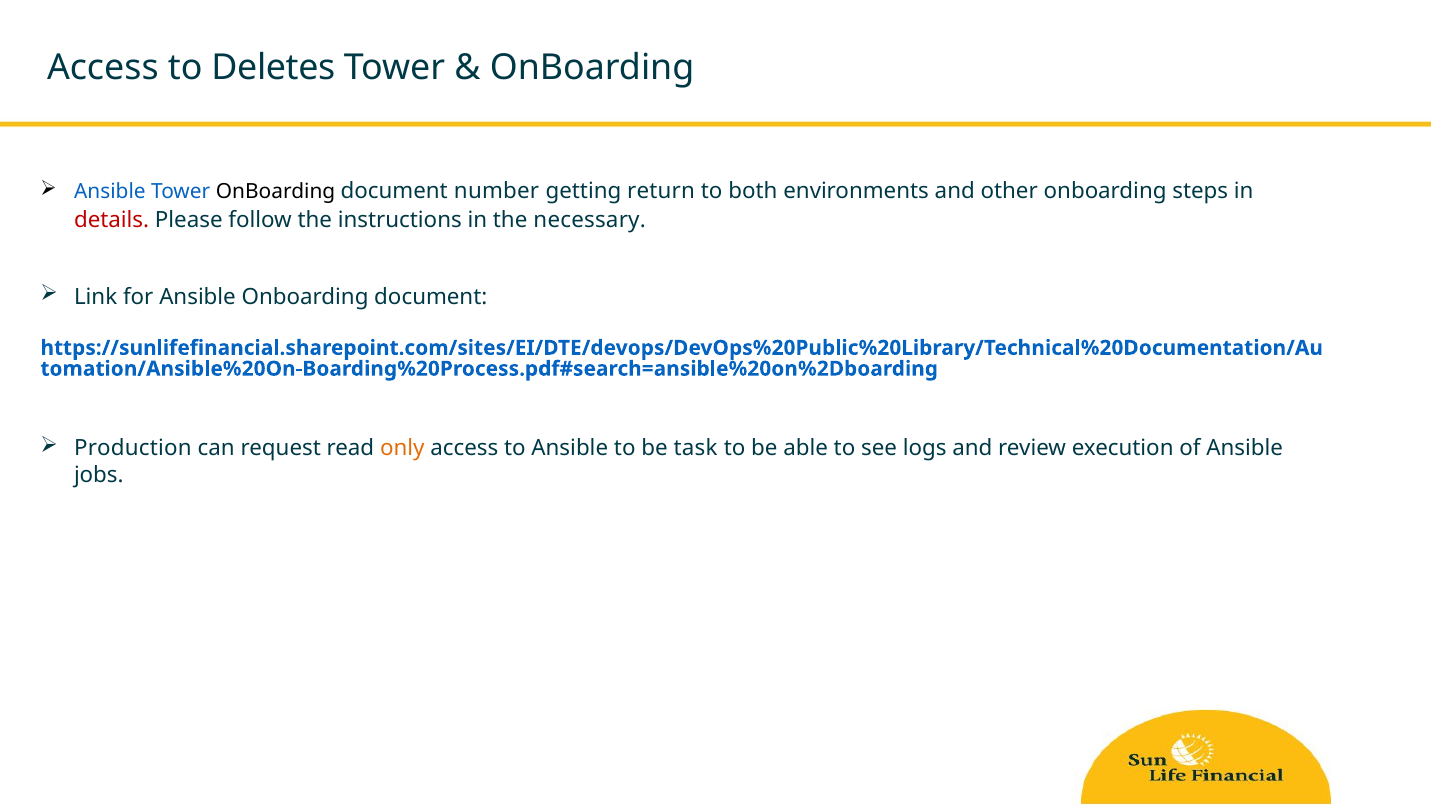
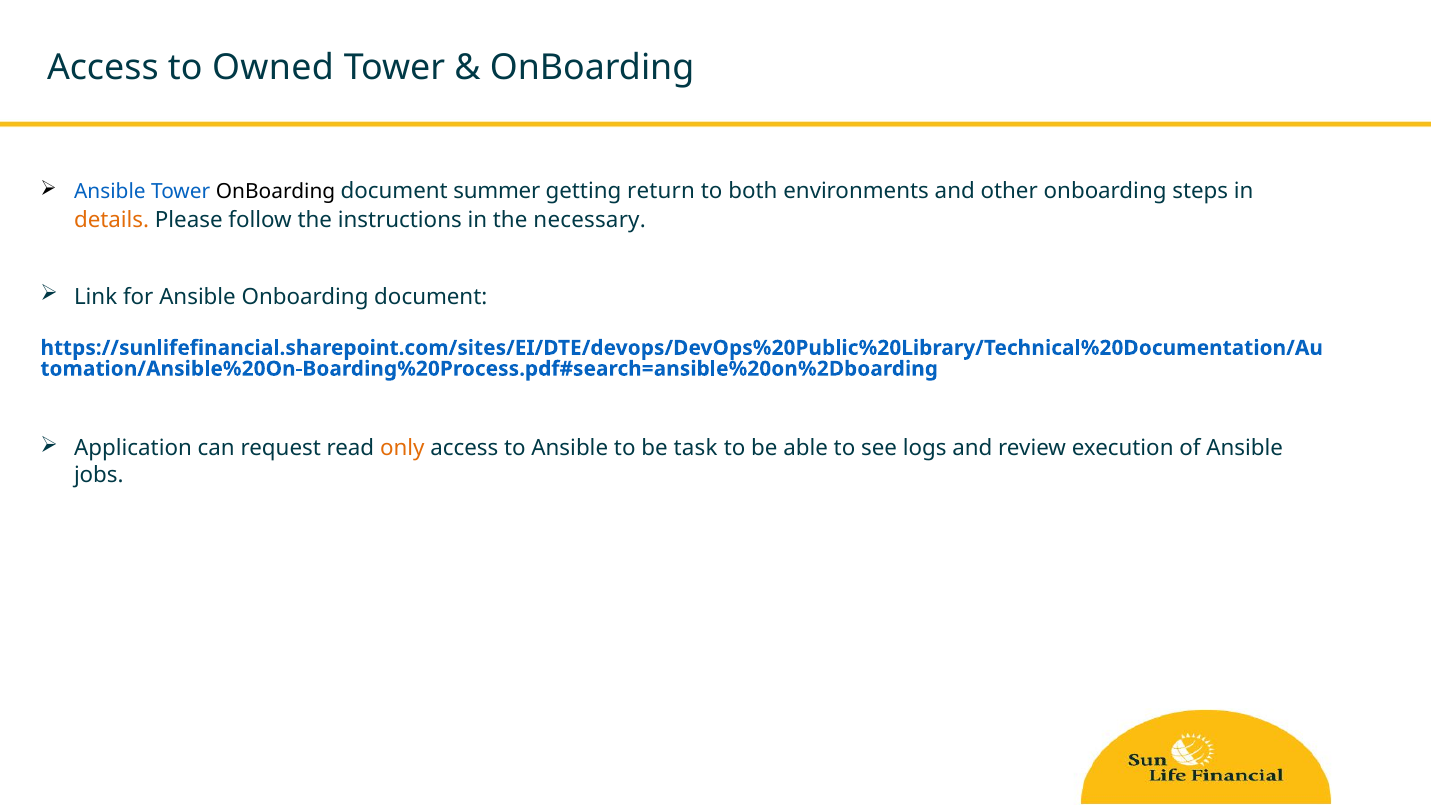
Deletes: Deletes -> Owned
number: number -> summer
details colour: red -> orange
Production: Production -> Application
